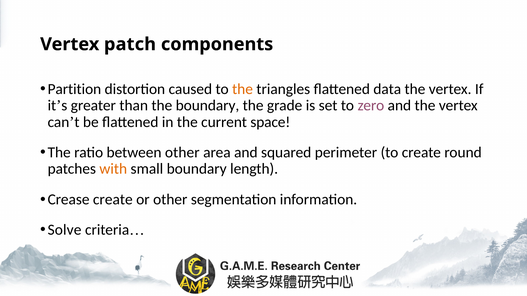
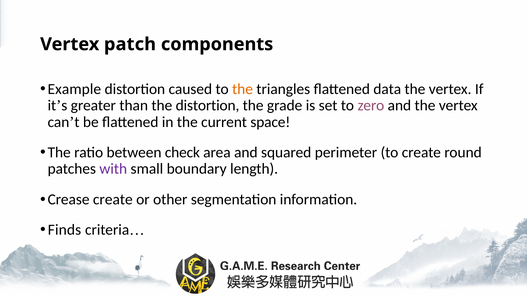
Partition: Partition -> Example
the boundary: boundary -> distortion
between other: other -> check
with colour: orange -> purple
Solve: Solve -> Finds
